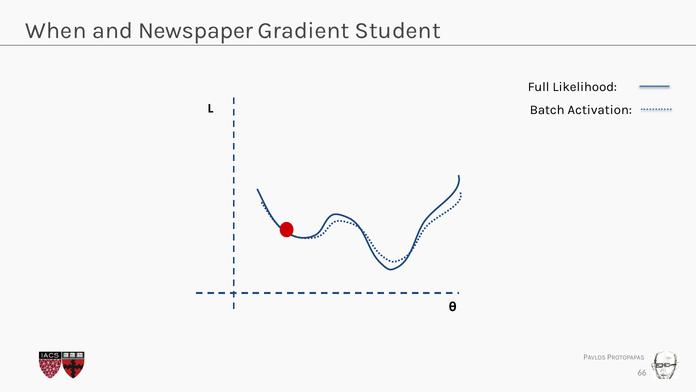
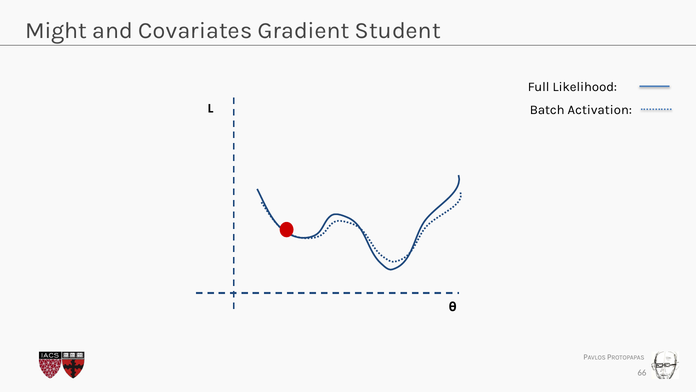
When: When -> Might
Newspaper: Newspaper -> Covariates
